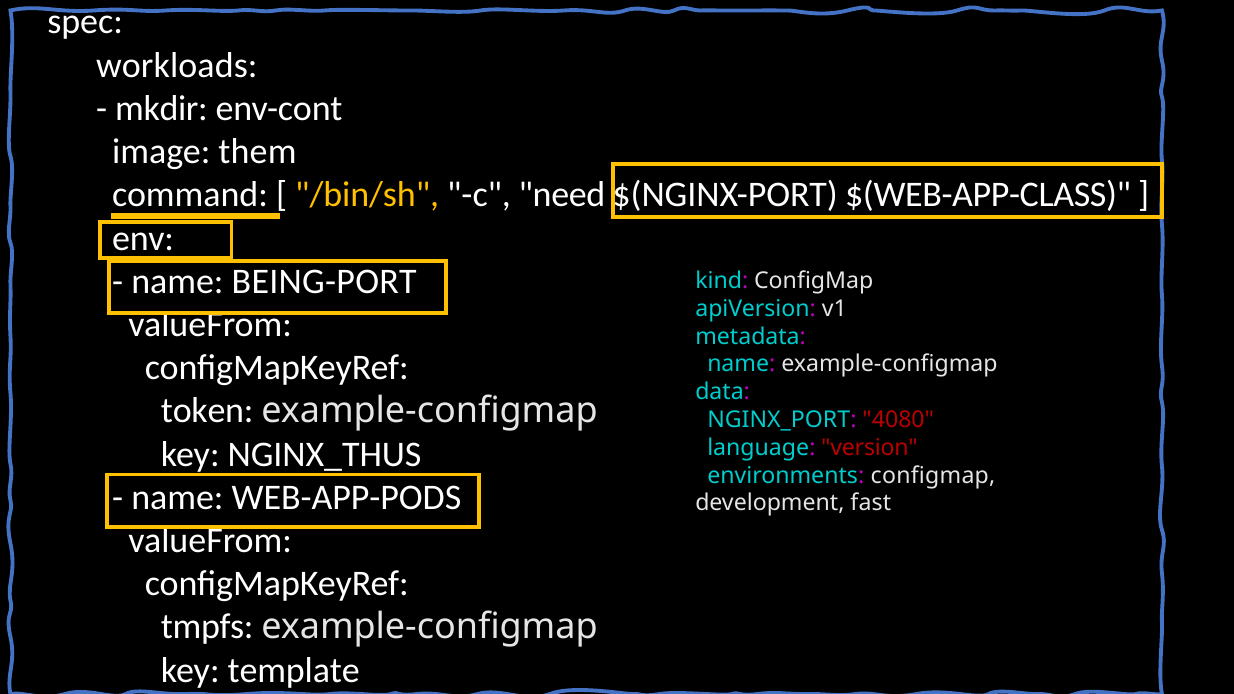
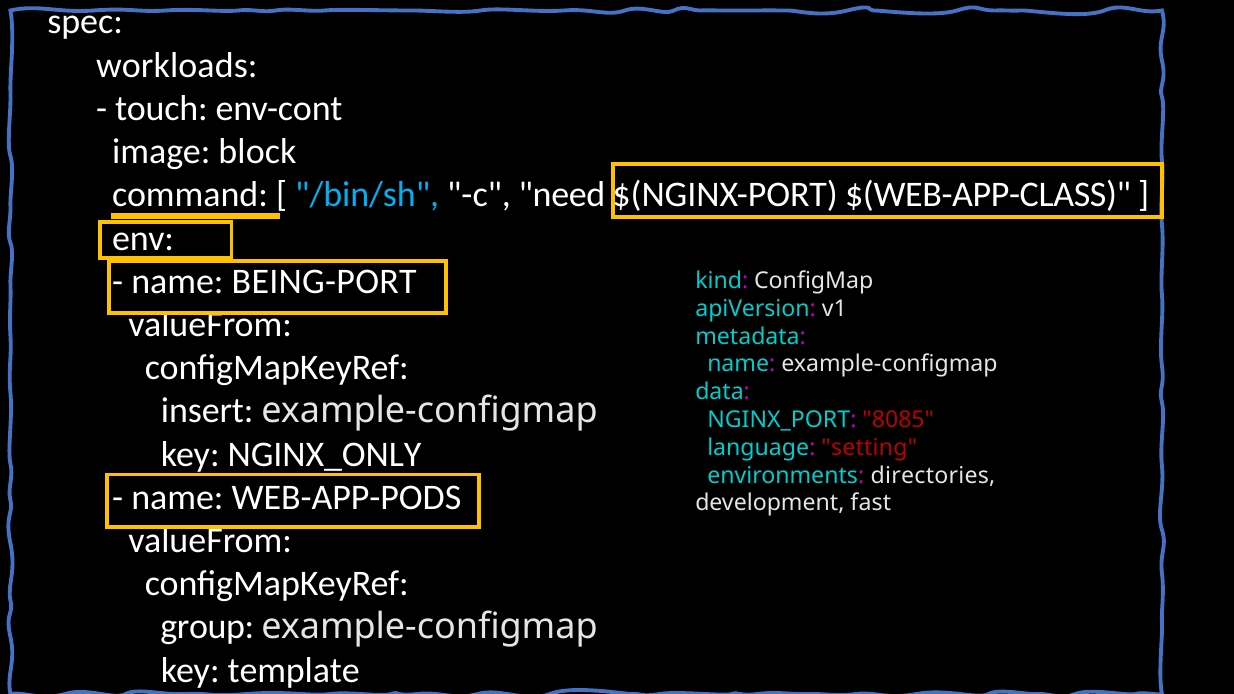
mkdir: mkdir -> touch
them: them -> block
/bin/sh colour: yellow -> light blue
token: token -> insert
4080: 4080 -> 8085
NGINX_THUS: NGINX_THUS -> NGINX_ONLY
version: version -> setting
environments configmap: configmap -> directories
tmpfs: tmpfs -> group
